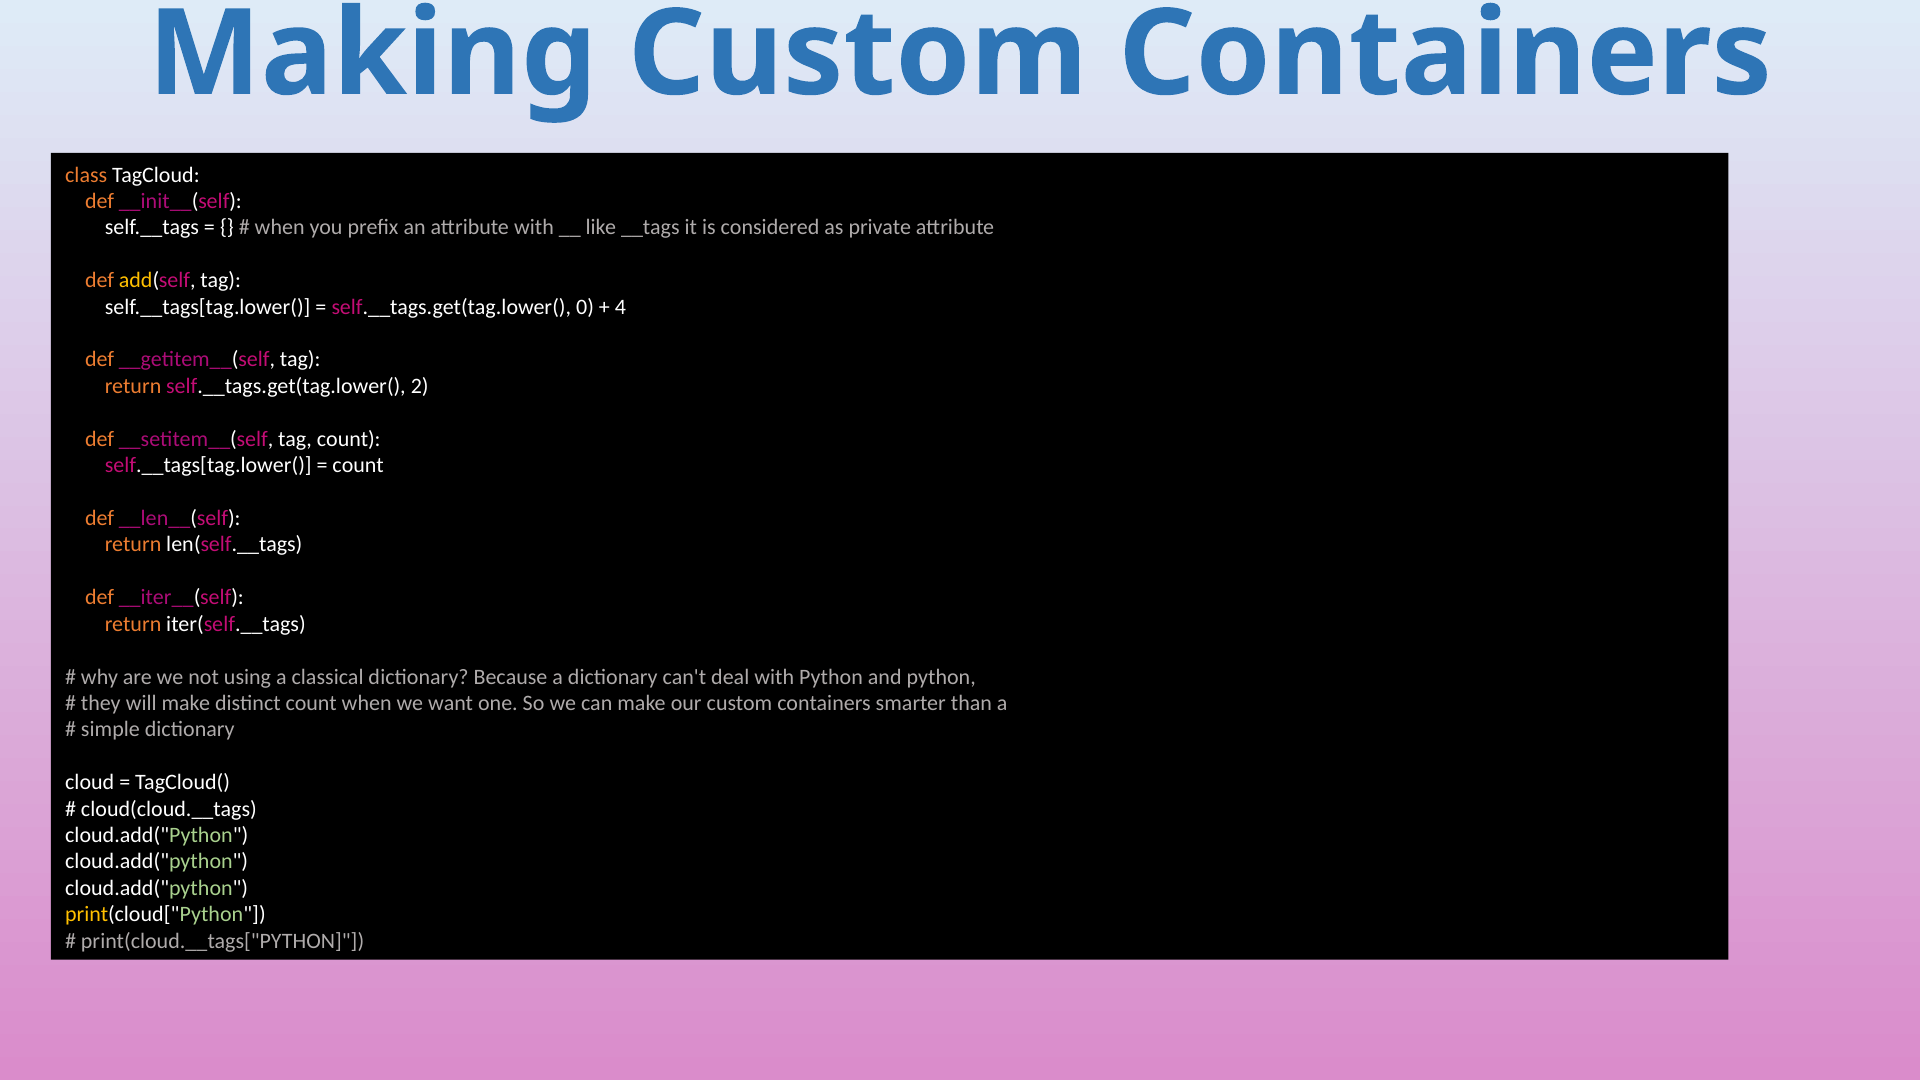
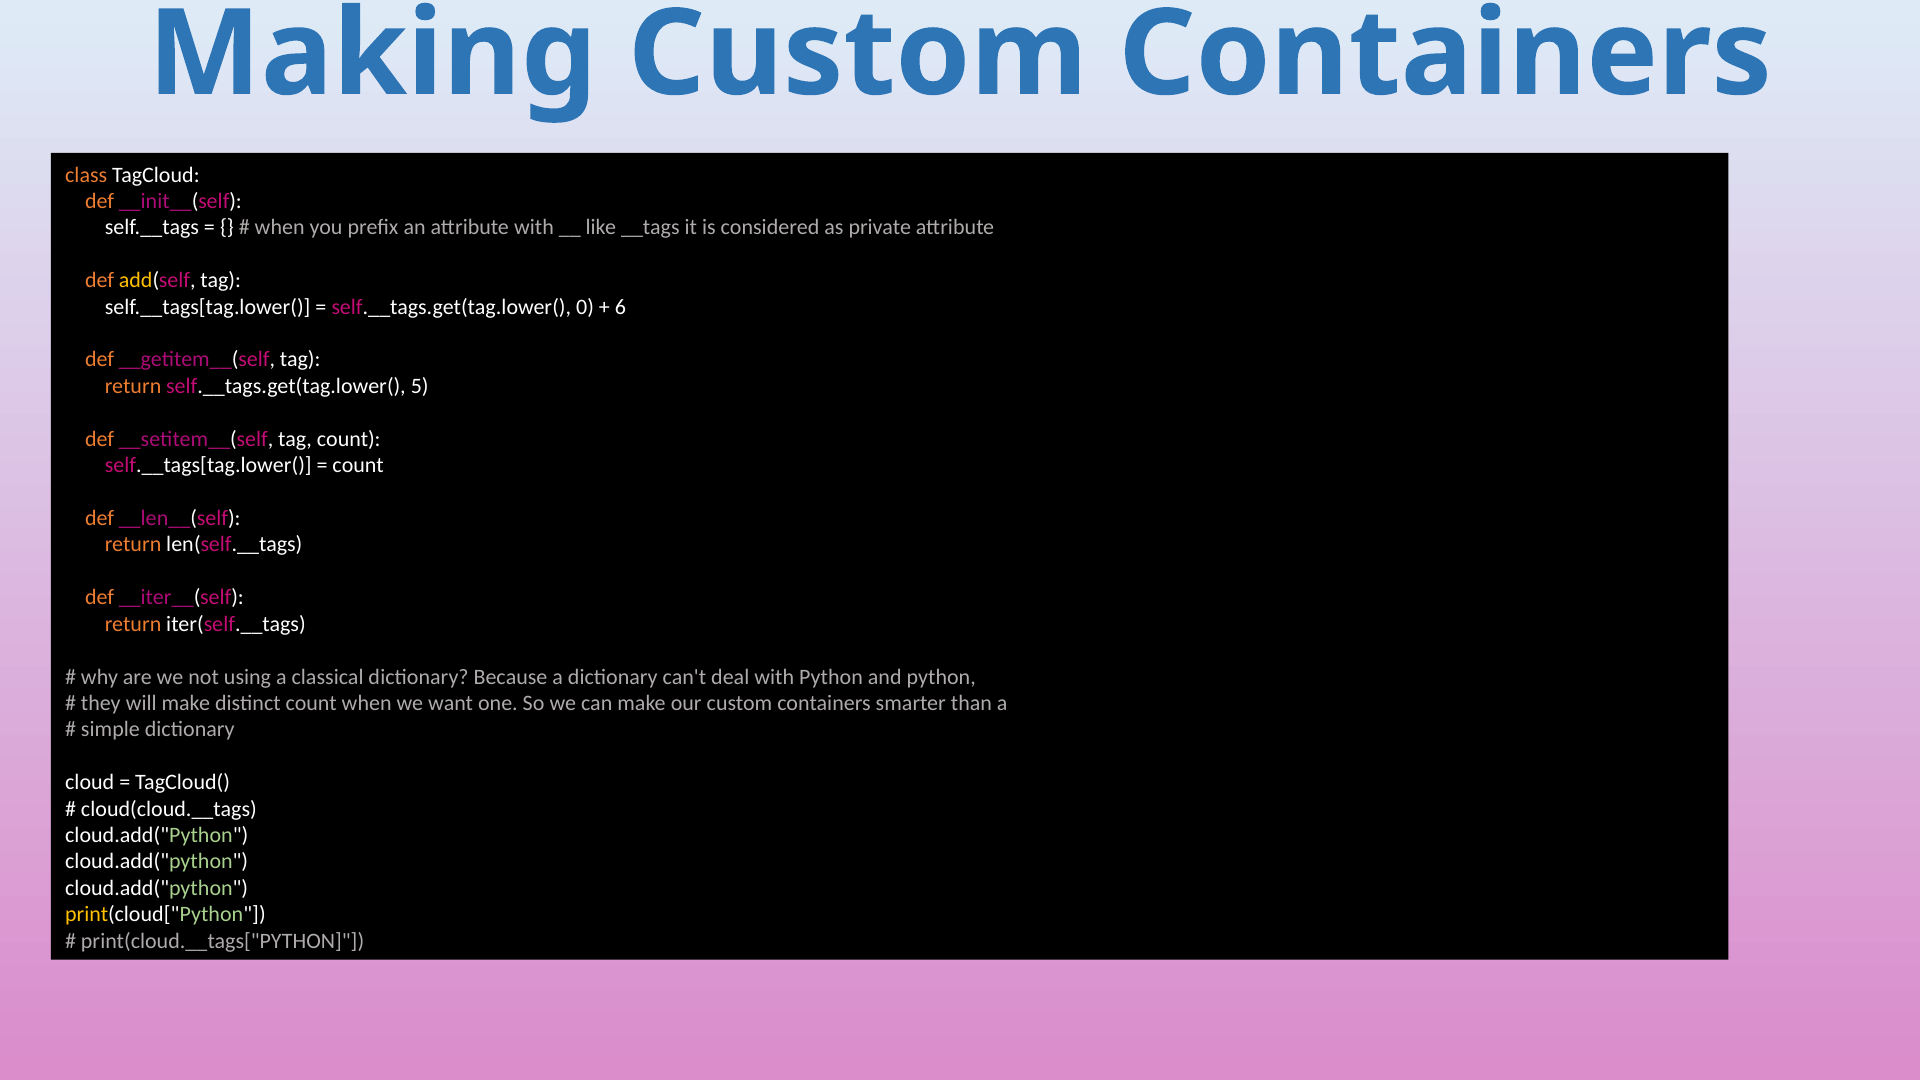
4: 4 -> 6
2: 2 -> 5
